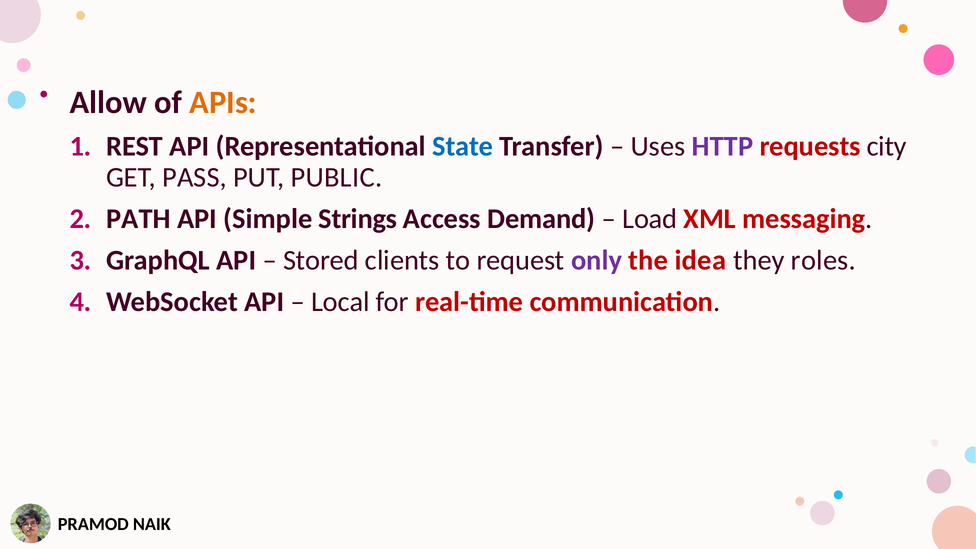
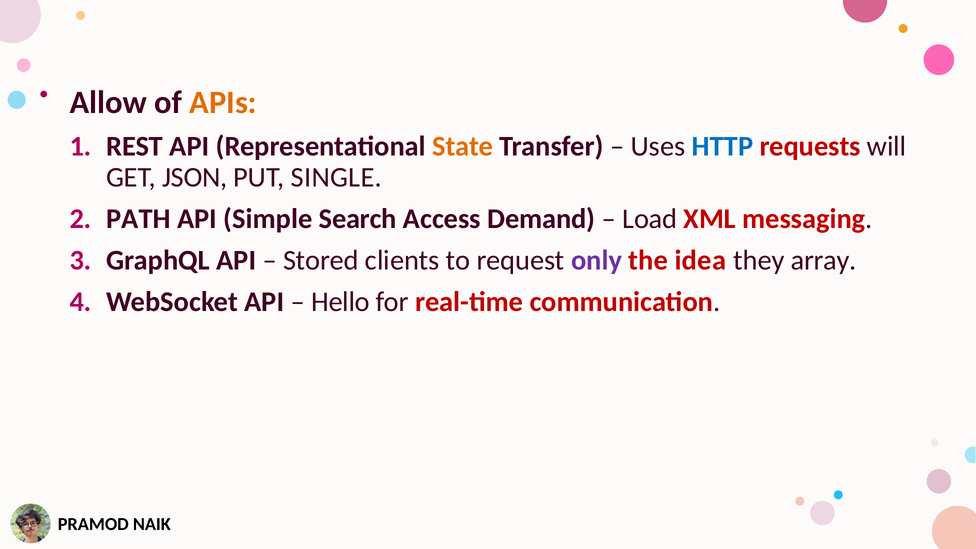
State colour: blue -> orange
HTTP colour: purple -> blue
city: city -> will
PASS: PASS -> JSON
PUBLIC: PUBLIC -> SINGLE
Strings: Strings -> Search
roles: roles -> array
Local: Local -> Hello
